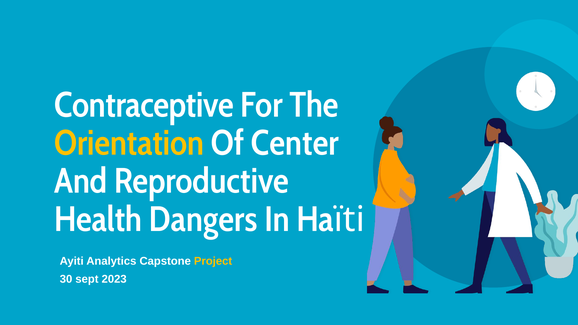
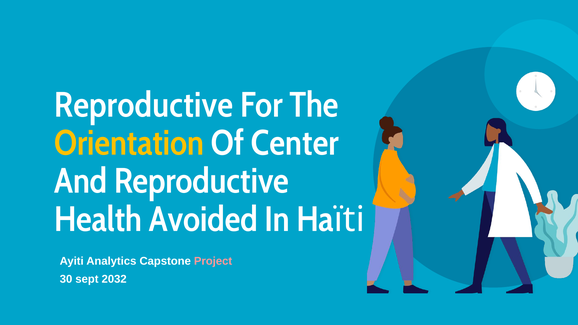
Contraceptive at (144, 105): Contraceptive -> Reproductive
Dangers: Dangers -> Avoided
Project colour: yellow -> pink
2023: 2023 -> 2032
